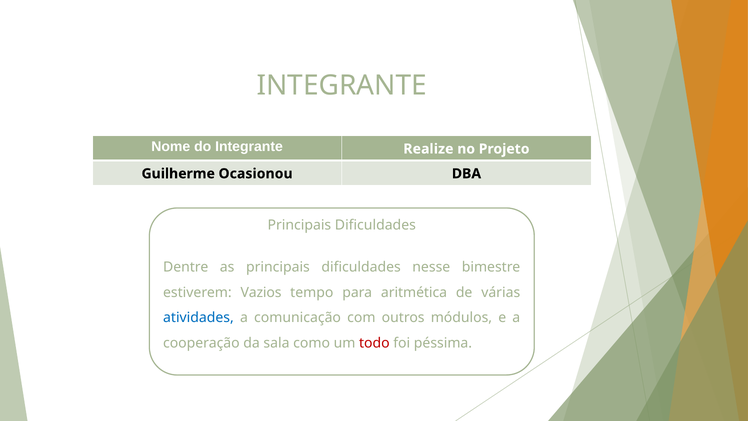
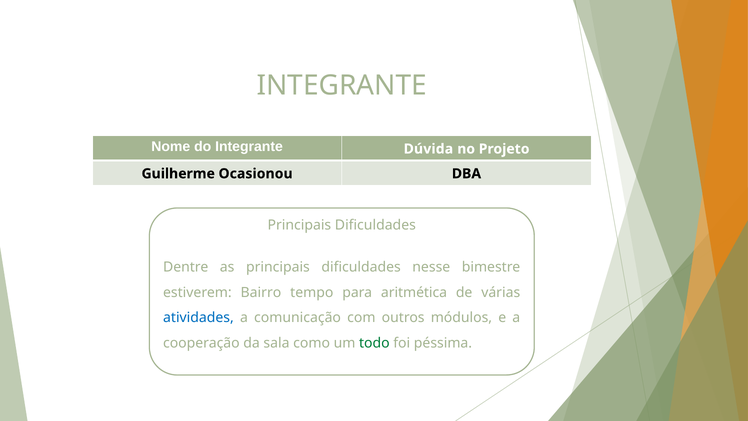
Realize: Realize -> Dúvida
Vazios: Vazios -> Bairro
todo colour: red -> green
